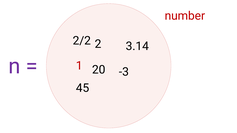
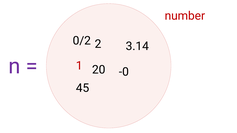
2/2: 2/2 -> 0/2
-3: -3 -> -0
